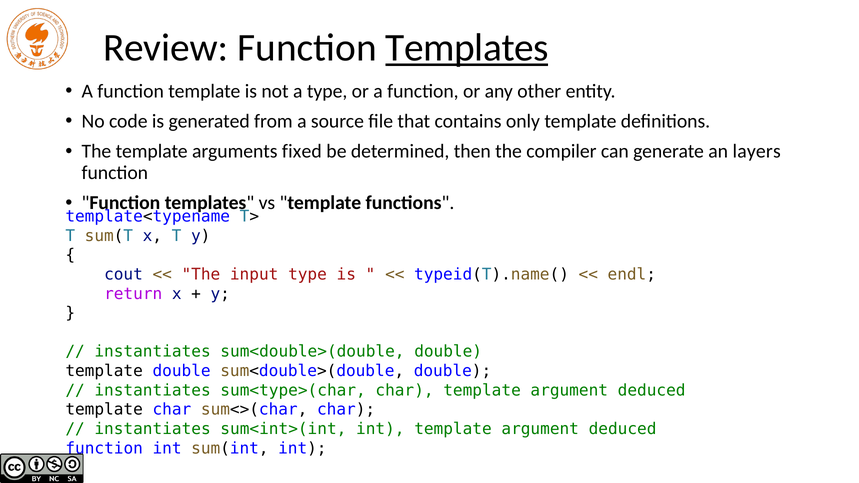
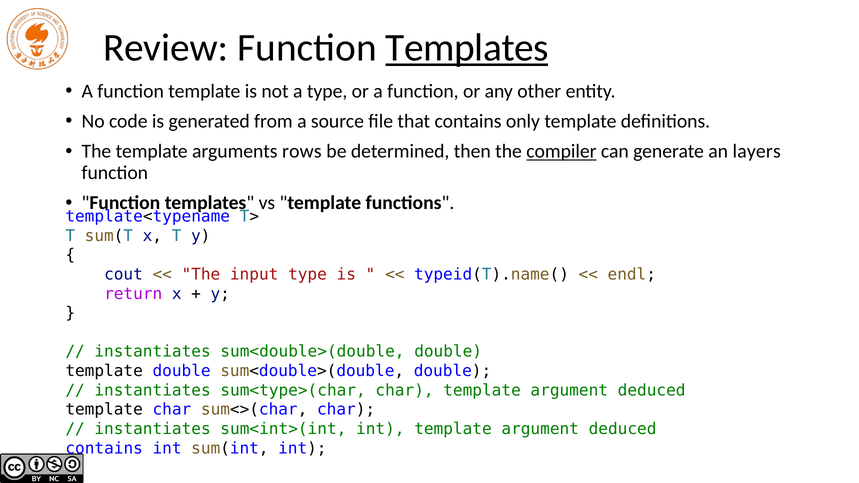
fixed: fixed -> rows
compiler underline: none -> present
function at (104, 448): function -> contains
